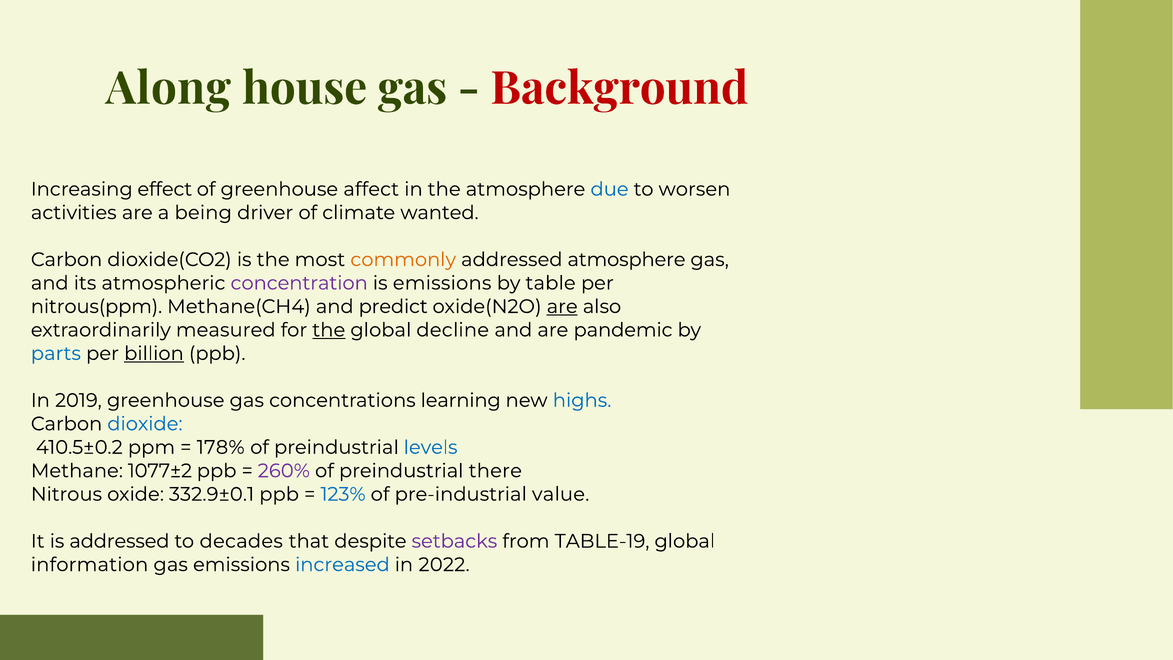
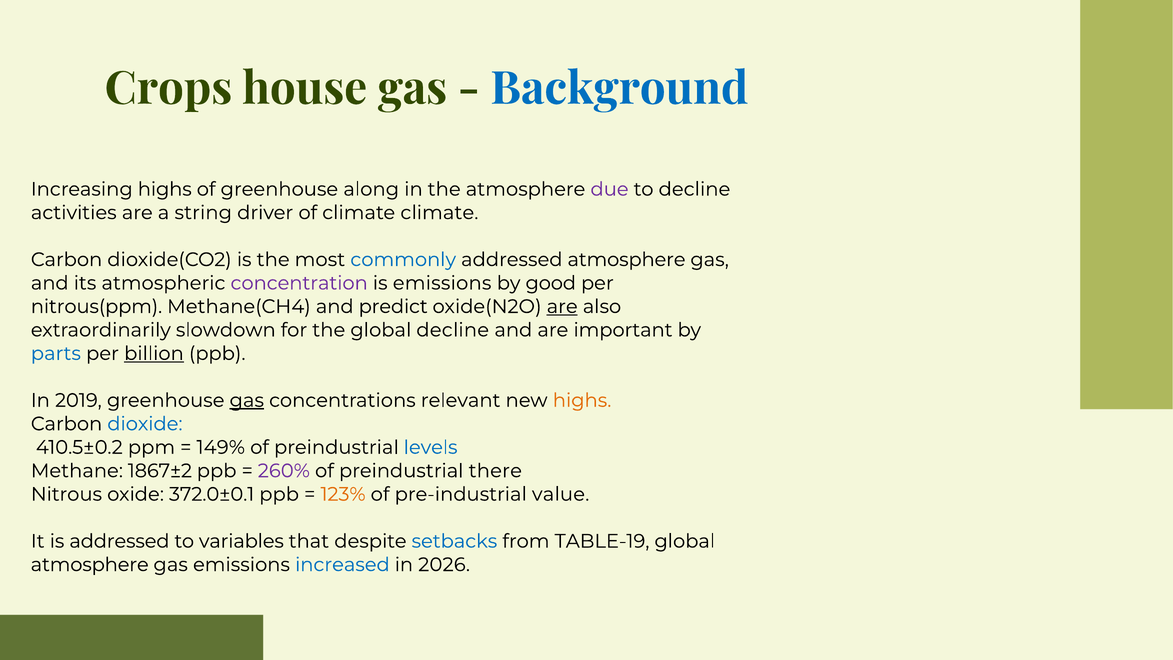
Along: Along -> Crops
Background colour: red -> blue
Increasing effect: effect -> highs
affect: affect -> along
due colour: blue -> purple
to worsen: worsen -> decline
being: being -> string
climate wanted: wanted -> climate
commonly colour: orange -> blue
table: table -> good
measured: measured -> slowdown
the at (329, 330) underline: present -> none
pandemic: pandemic -> important
gas at (247, 400) underline: none -> present
learning: learning -> relevant
highs at (582, 400) colour: blue -> orange
178%: 178% -> 149%
1077±2: 1077±2 -> 1867±2
332.9±0.1: 332.9±0.1 -> 372.0±0.1
123% colour: blue -> orange
decades: decades -> variables
setbacks colour: purple -> blue
information at (90, 565): information -> atmosphere
2022: 2022 -> 2026
